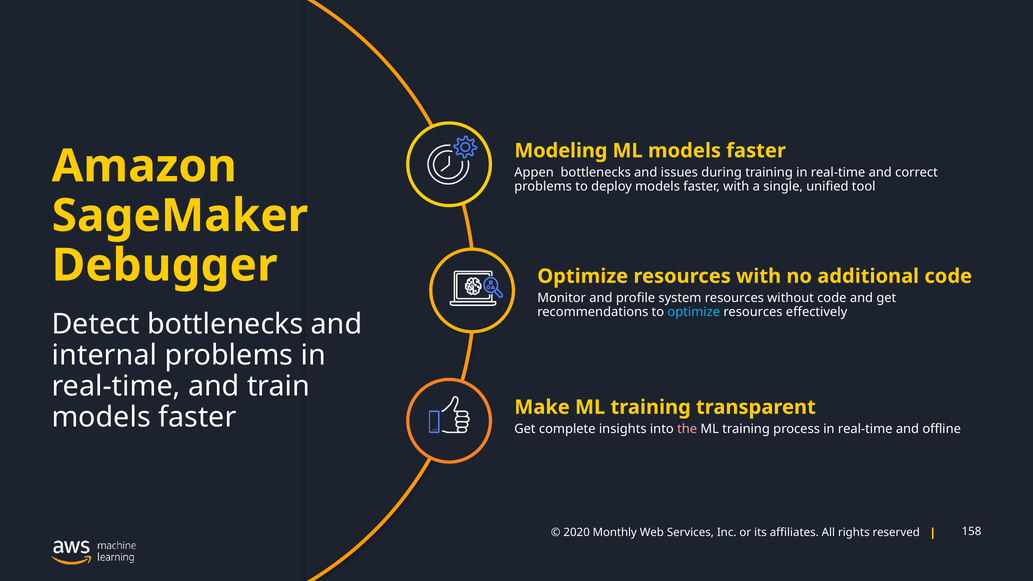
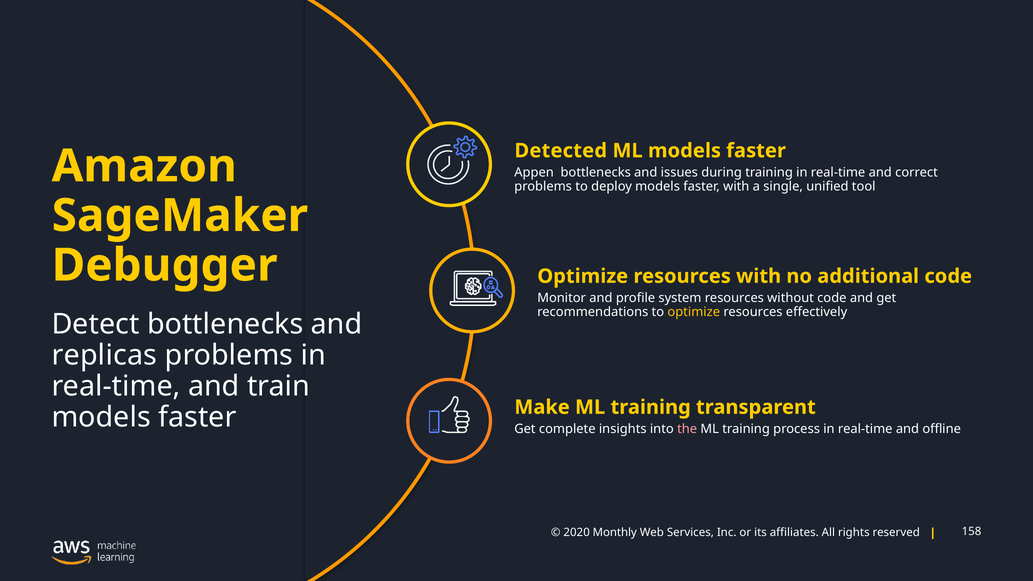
Modeling: Modeling -> Detected
optimize at (694, 312) colour: light blue -> yellow
internal: internal -> replicas
